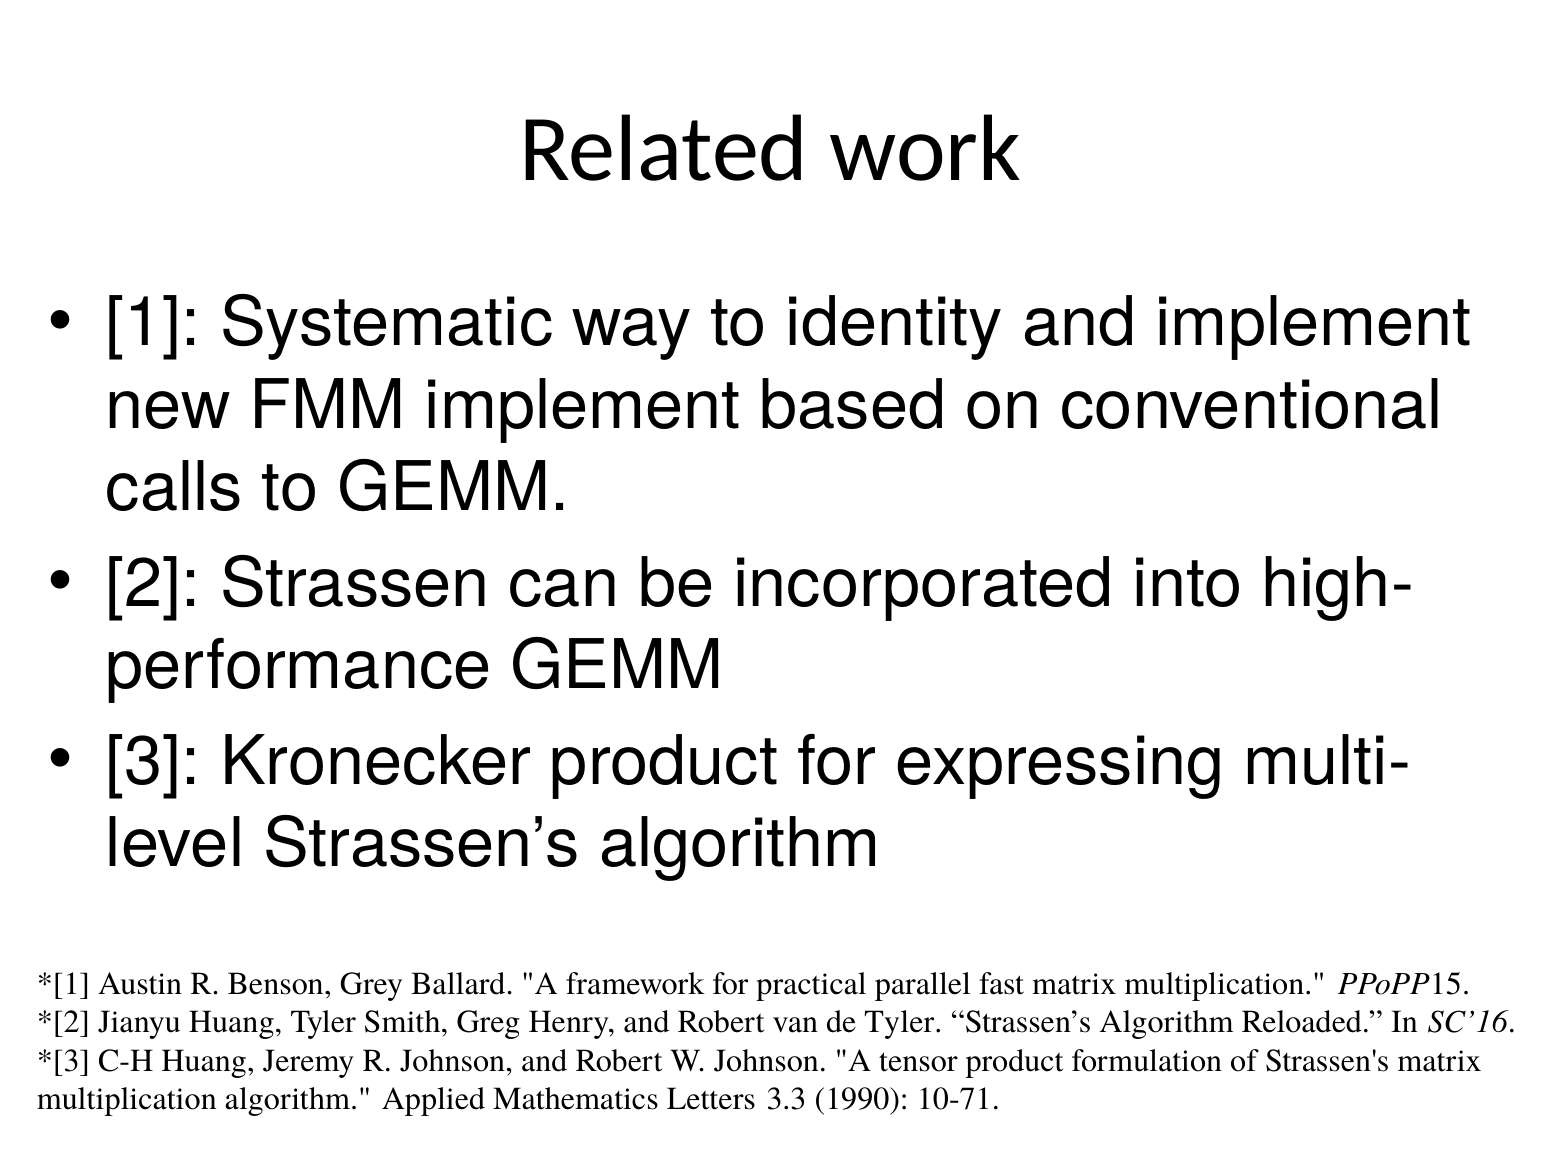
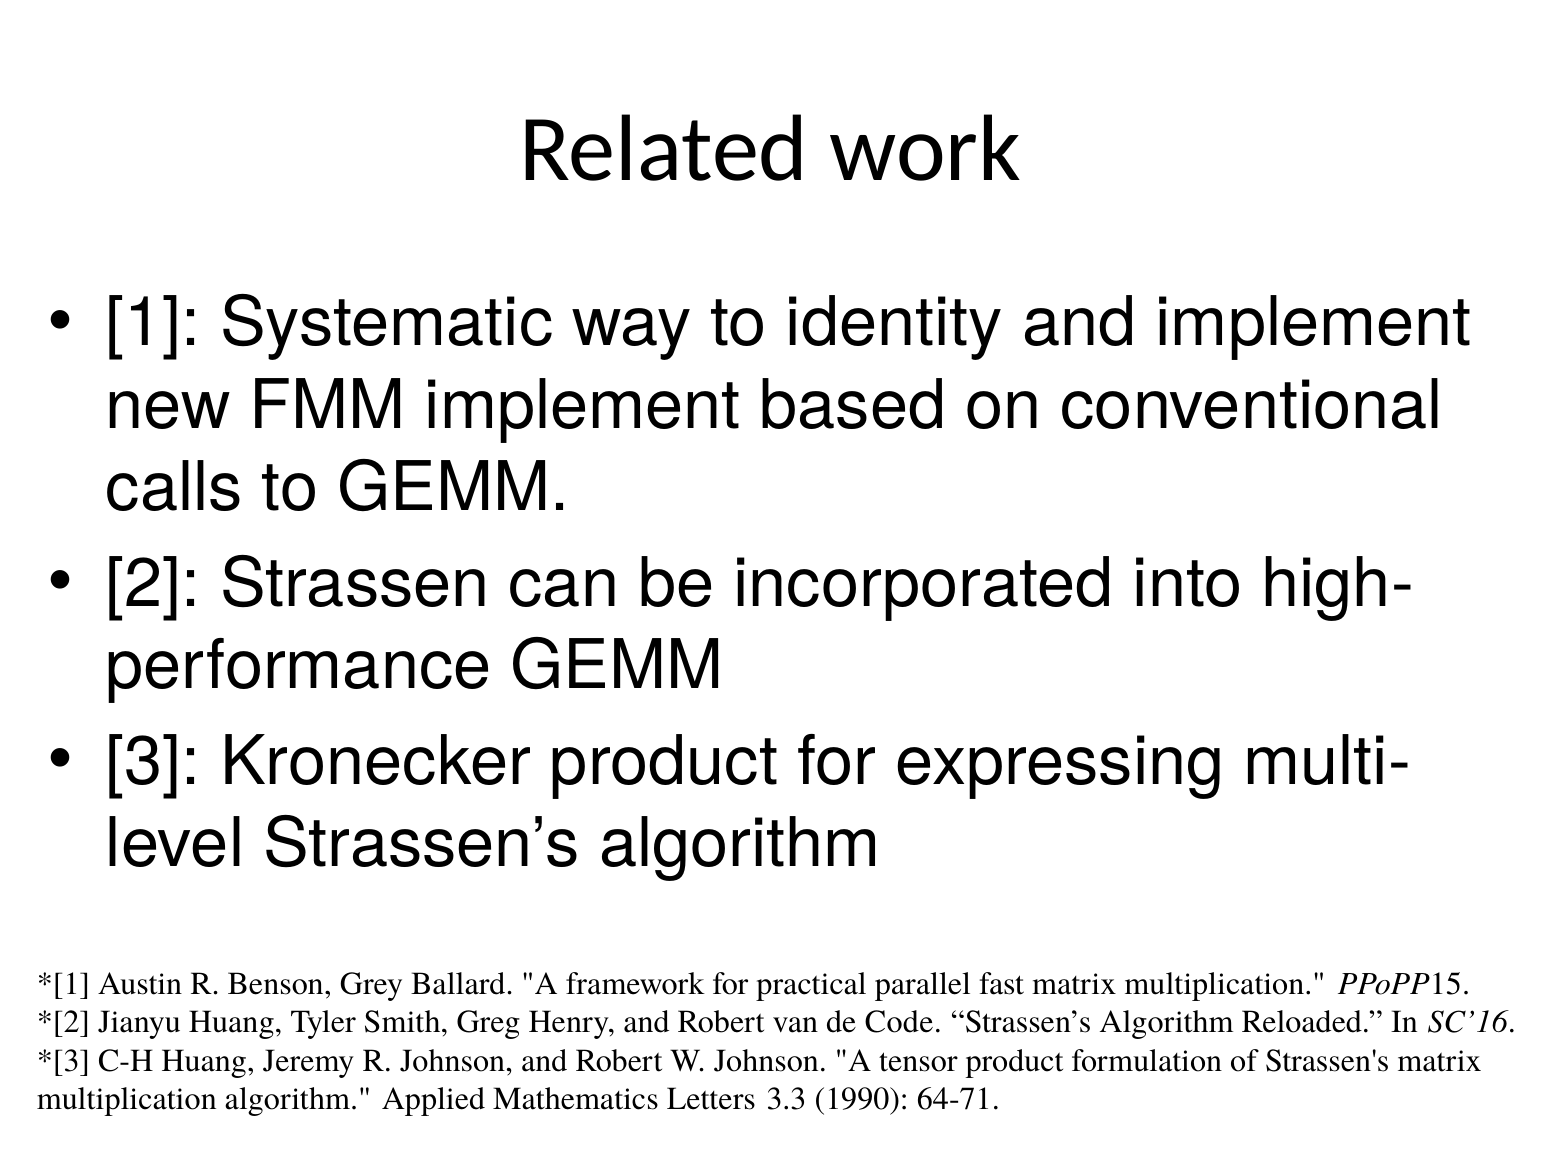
de Tyler: Tyler -> Code
10-71: 10-71 -> 64-71
